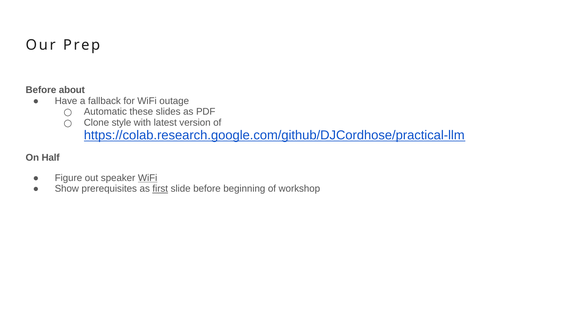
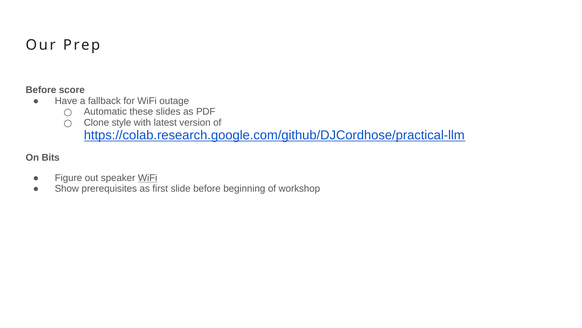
about: about -> score
Half: Half -> Bits
first underline: present -> none
